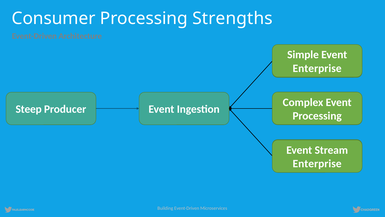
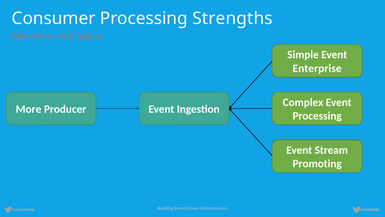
Steep: Steep -> More
Enterprise at (317, 163): Enterprise -> Promoting
